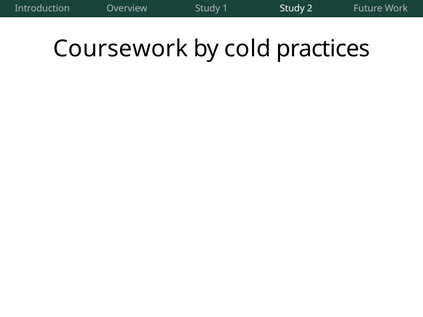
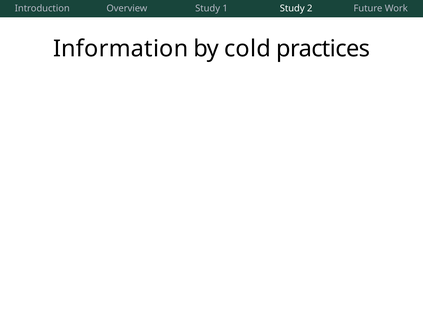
Coursework: Coursework -> Information
